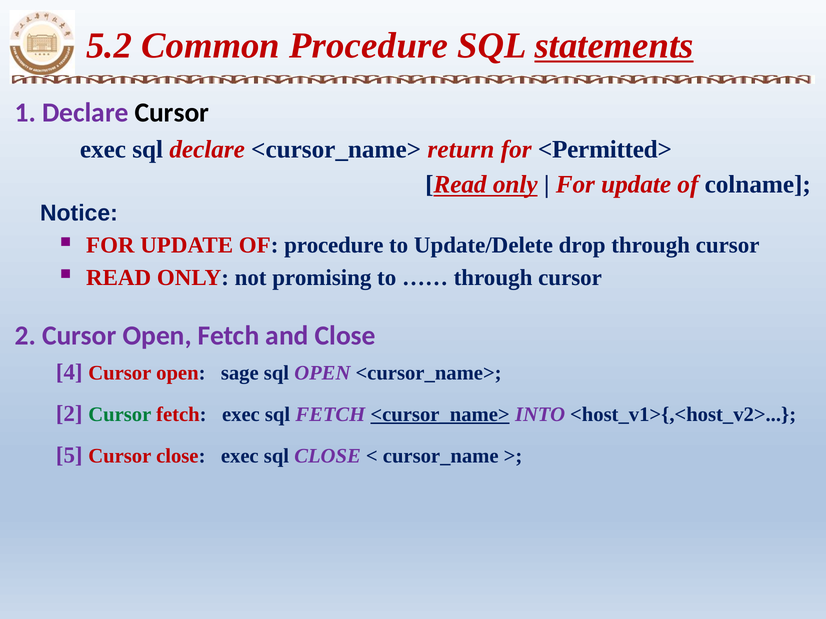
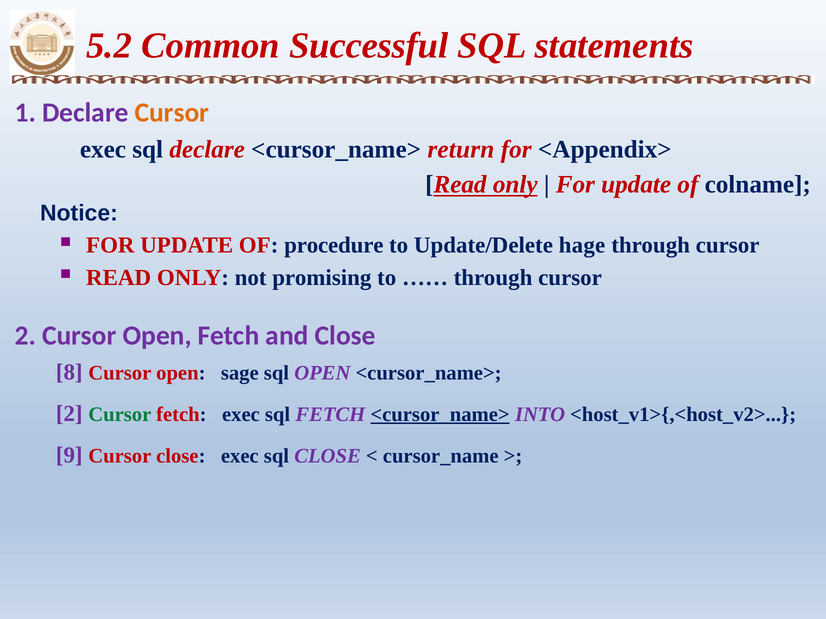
Common Procedure: Procedure -> Successful
statements underline: present -> none
Cursor at (172, 113) colour: black -> orange
<Permitted>: <Permitted> -> <Appendix>
drop: drop -> hage
4: 4 -> 8
5: 5 -> 9
